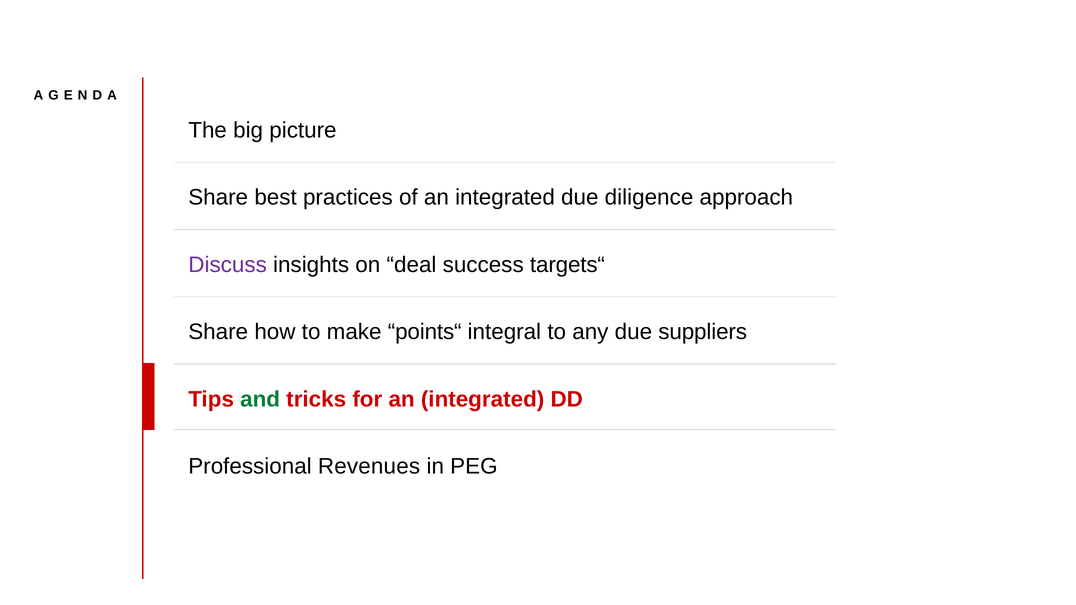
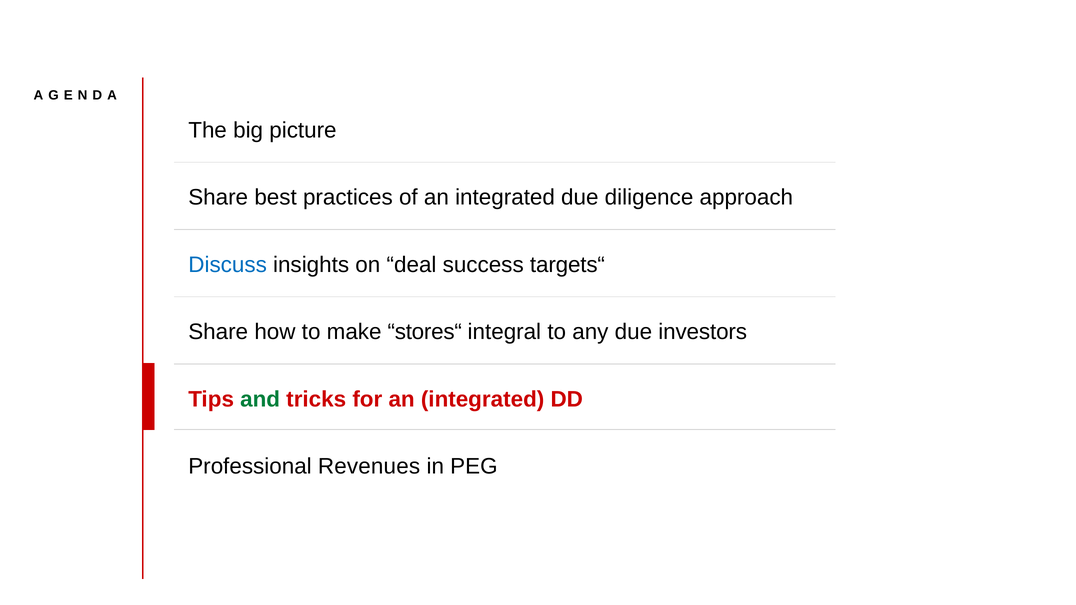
Discuss colour: purple -> blue
points“: points“ -> stores“
suppliers: suppliers -> investors
